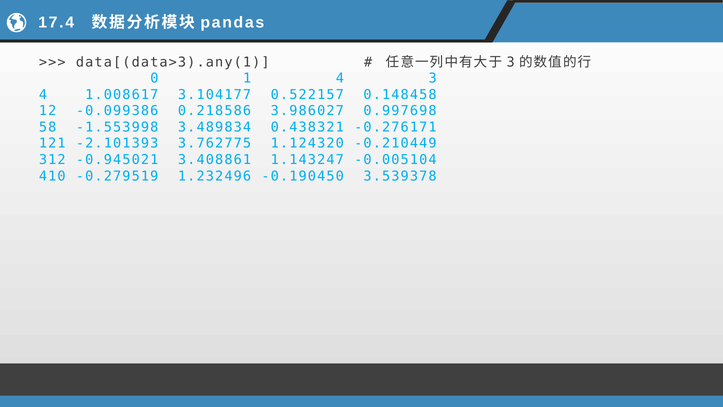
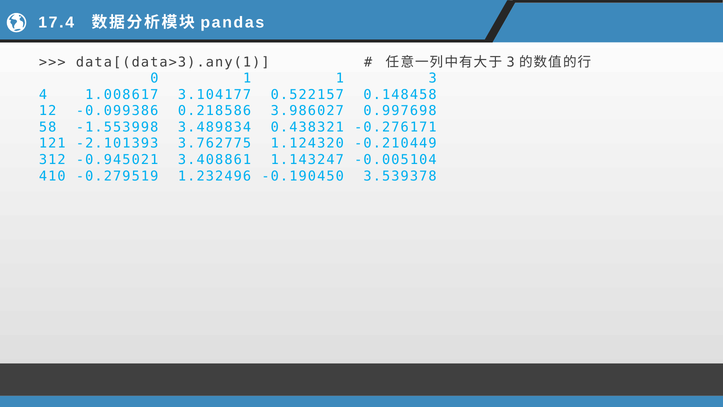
1 4: 4 -> 1
